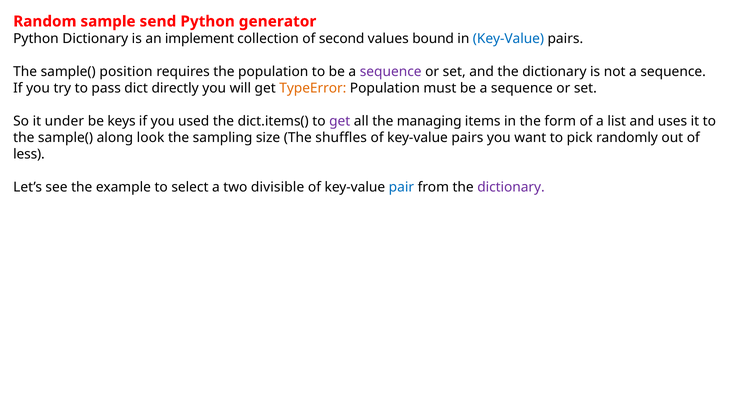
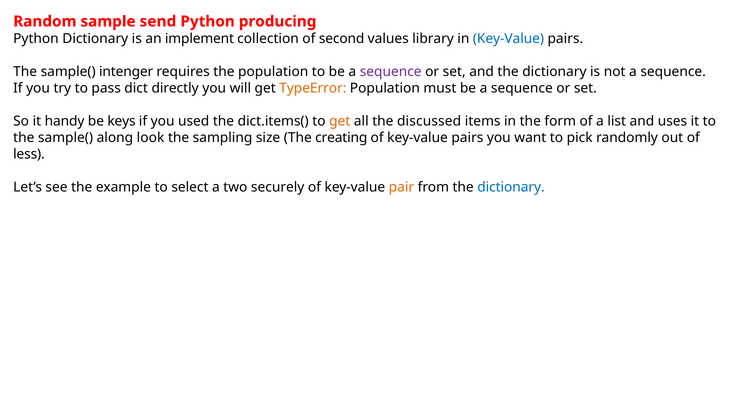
generator: generator -> producing
bound: bound -> library
position: position -> intenger
under: under -> handy
get at (340, 121) colour: purple -> orange
managing: managing -> discussed
shuffles: shuffles -> creating
divisible: divisible -> securely
pair colour: blue -> orange
dictionary at (511, 187) colour: purple -> blue
